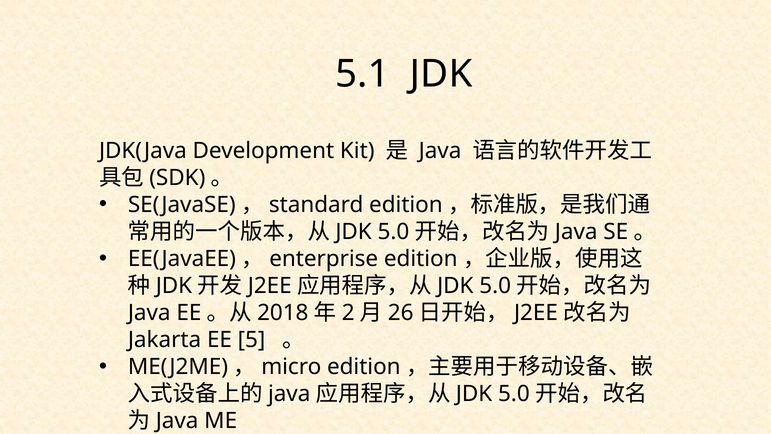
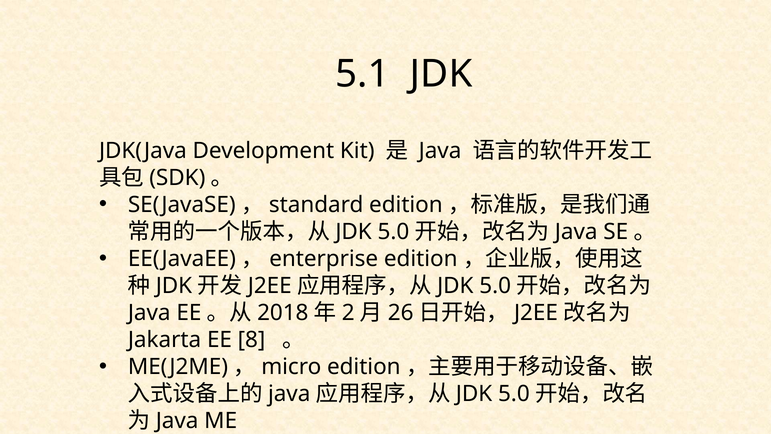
5: 5 -> 8
